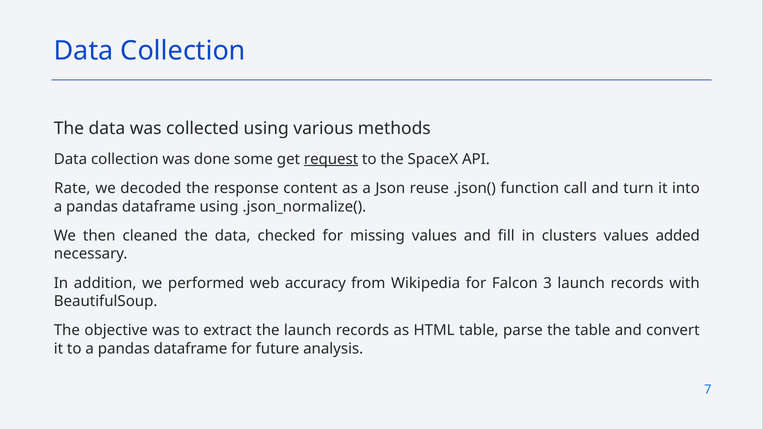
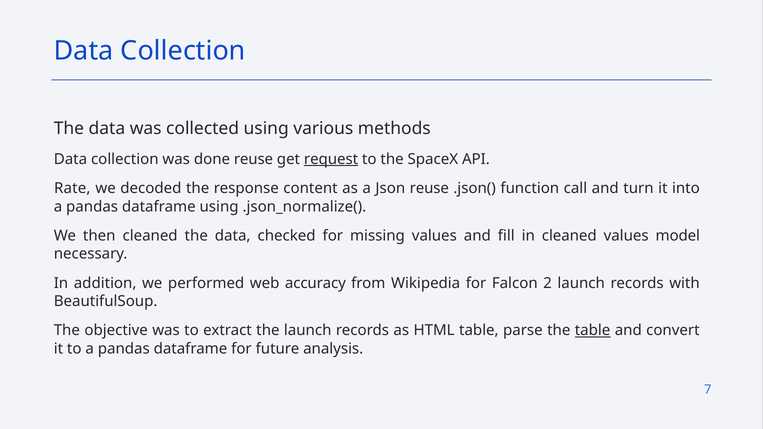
done some: some -> reuse
in clusters: clusters -> cleaned
added: added -> model
3: 3 -> 2
table at (593, 331) underline: none -> present
